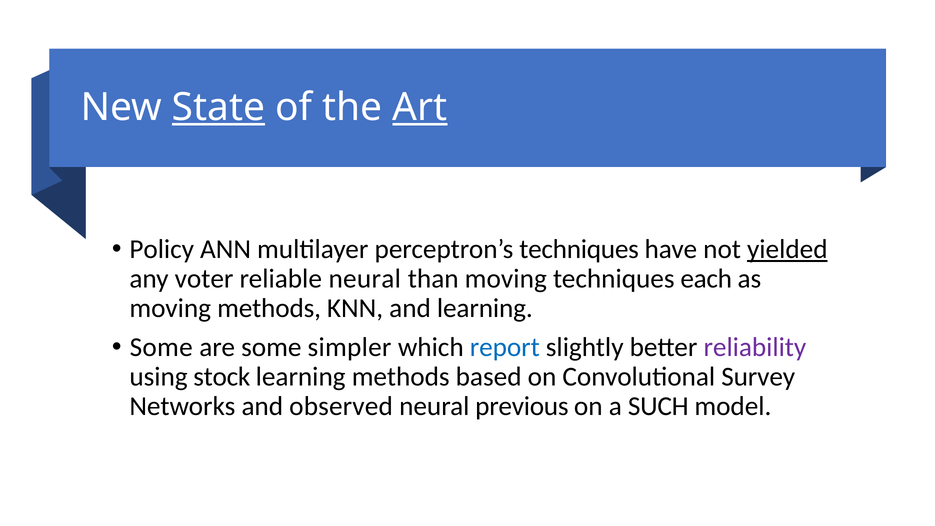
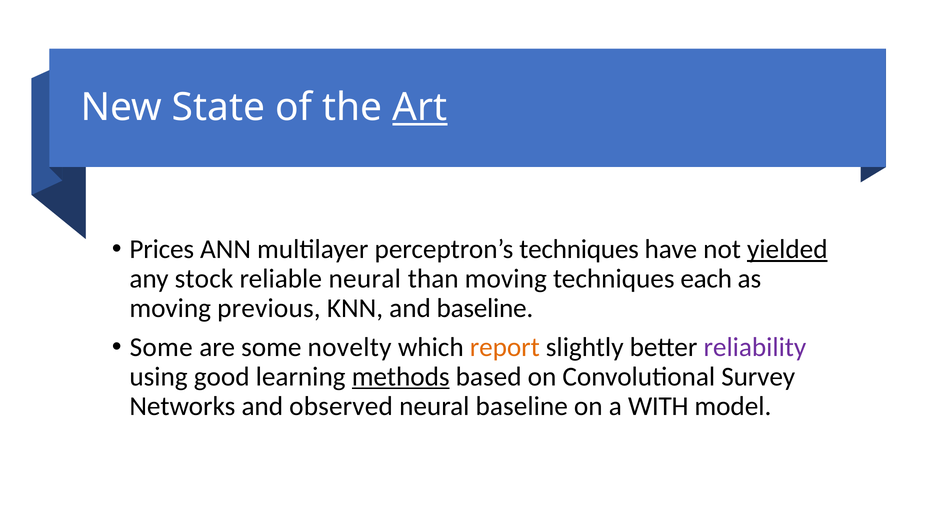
State underline: present -> none
Policy: Policy -> Prices
voter: voter -> stock
moving methods: methods -> previous
and learning: learning -> baseline
simpler: simpler -> novelty
report colour: blue -> orange
stock: stock -> good
methods at (401, 377) underline: none -> present
neural previous: previous -> baseline
SUCH: SUCH -> WITH
